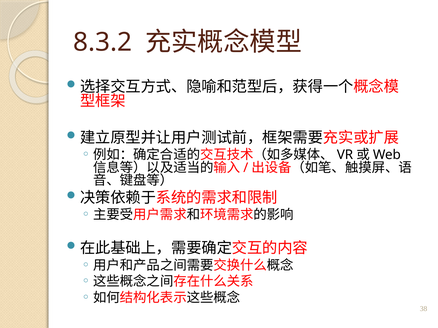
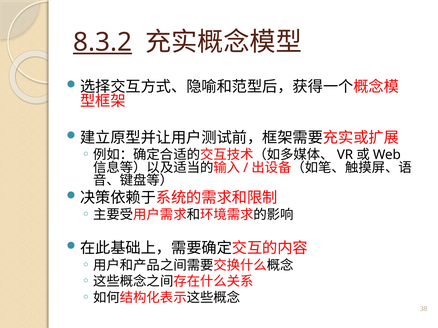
8.3.2 underline: none -> present
